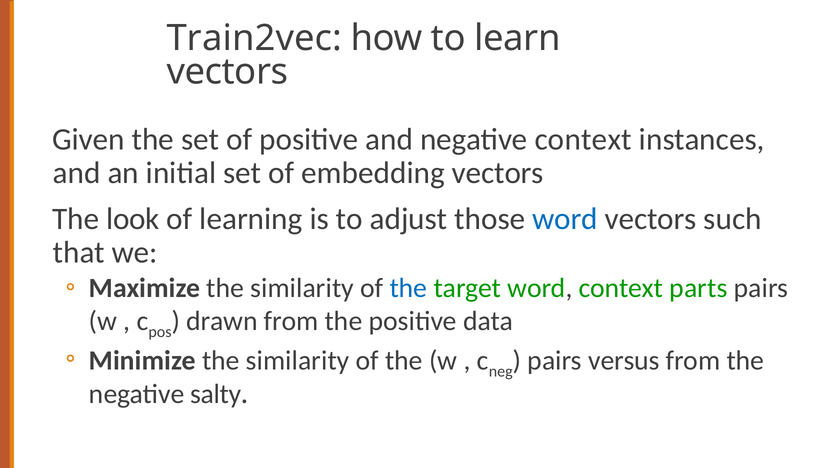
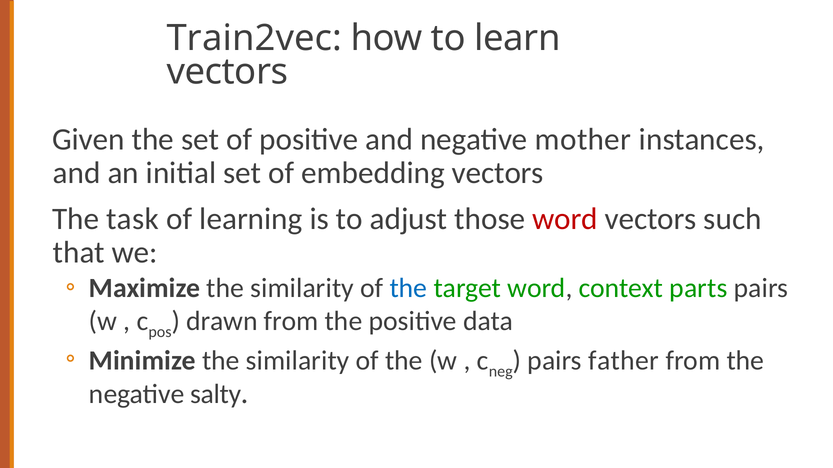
negative context: context -> mother
look: look -> task
word at (565, 219) colour: blue -> red
versus: versus -> father
